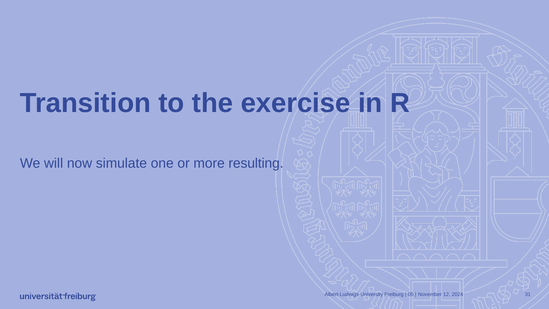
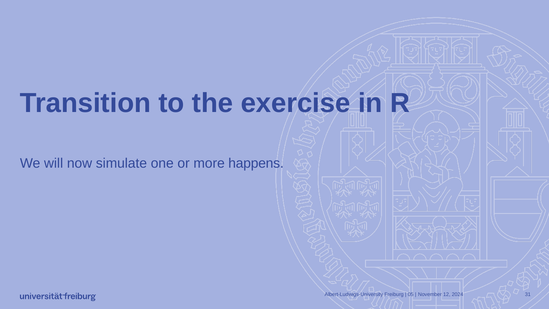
resulting: resulting -> happens
